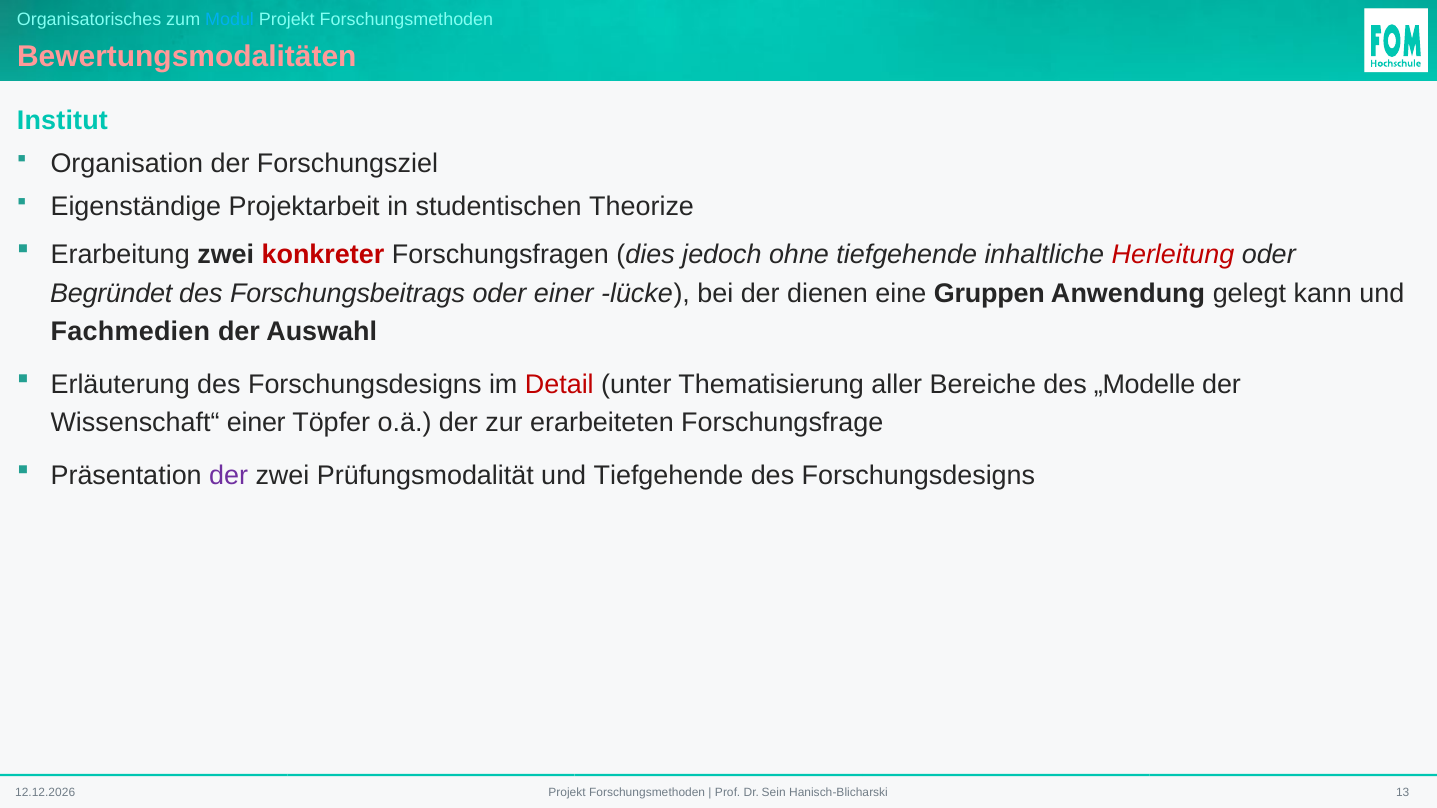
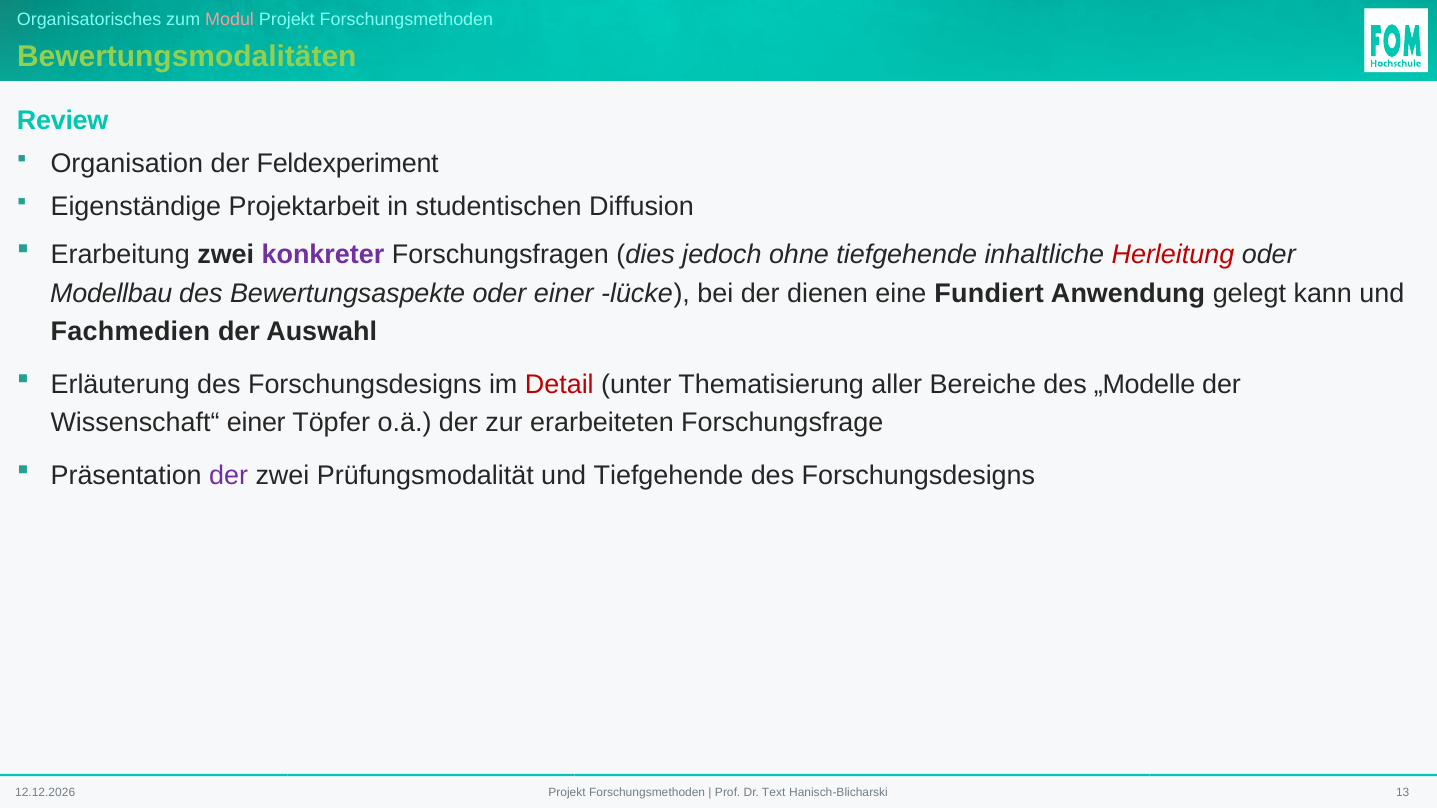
Modul colour: light blue -> pink
Bewertungsmodalitäten colour: pink -> light green
Institut: Institut -> Review
Forschungsziel: Forschungsziel -> Feldexperiment
Theorize: Theorize -> Diffusion
konkreter colour: red -> purple
Begründet: Begründet -> Modellbau
Forschungsbeitrags: Forschungsbeitrags -> Bewertungsaspekte
Gruppen: Gruppen -> Fundiert
Sein: Sein -> Text
